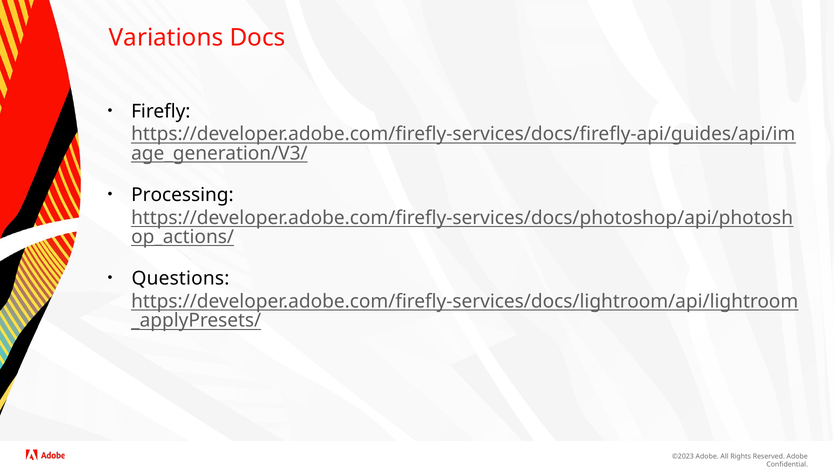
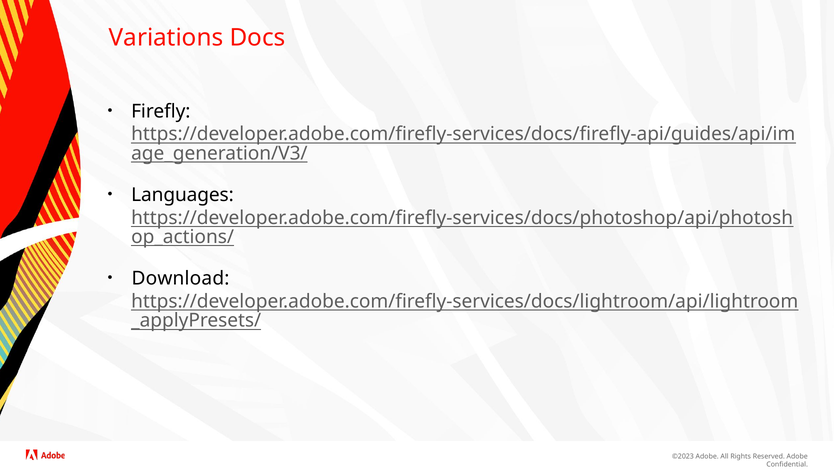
Processing: Processing -> Languages
Questions: Questions -> Download
